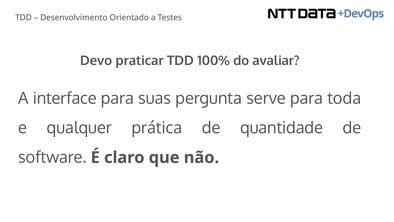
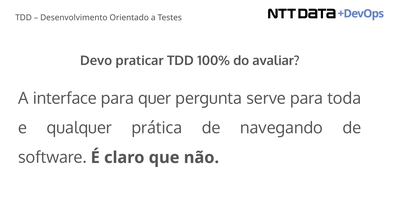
suas: suas -> quer
quantidade: quantidade -> navegando
